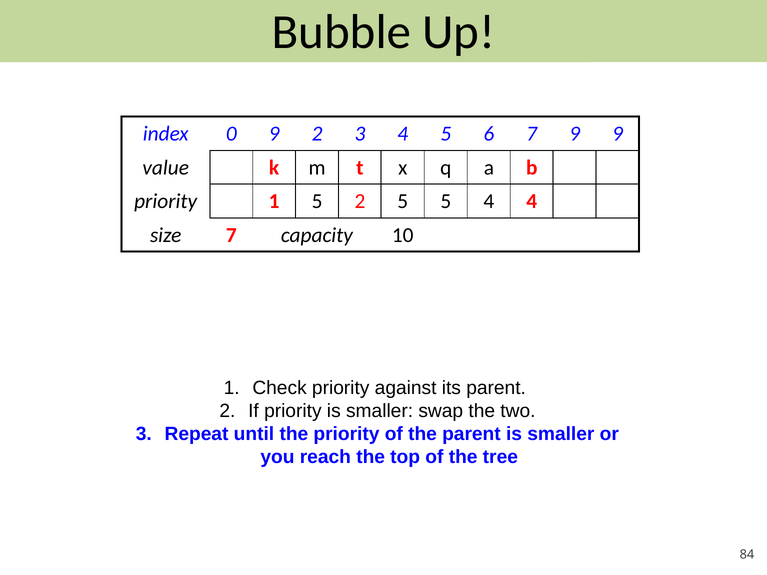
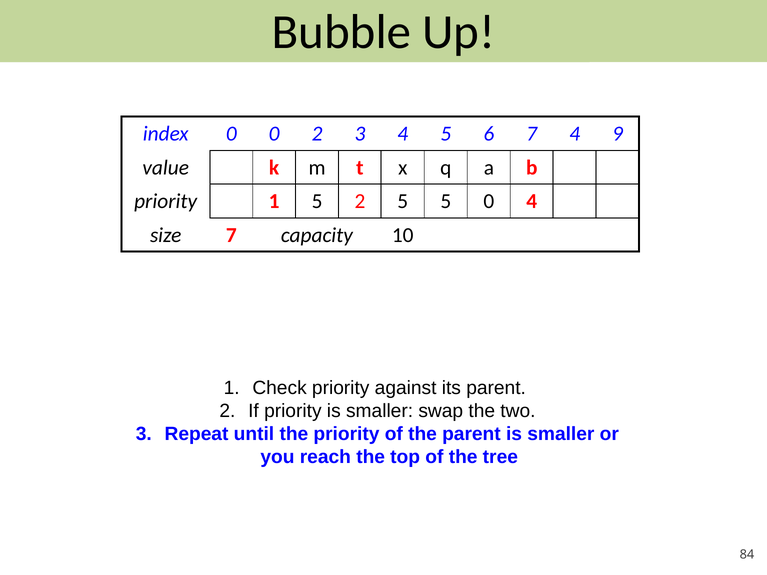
0 9: 9 -> 0
7 9: 9 -> 4
5 4: 4 -> 0
